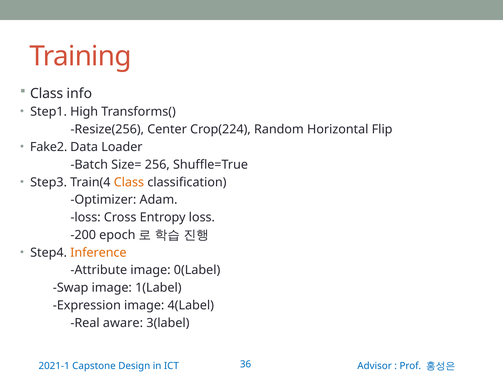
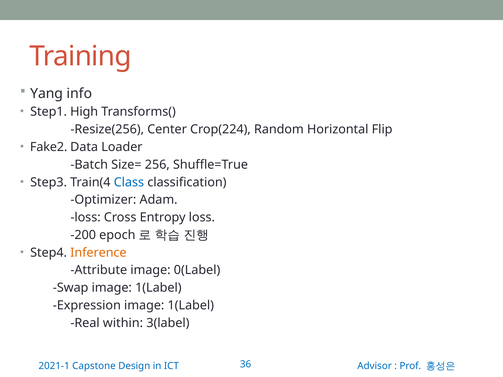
Class at (47, 94): Class -> Yang
Class at (129, 182) colour: orange -> blue
Expression image 4(Label: 4(Label -> 1(Label
aware: aware -> within
